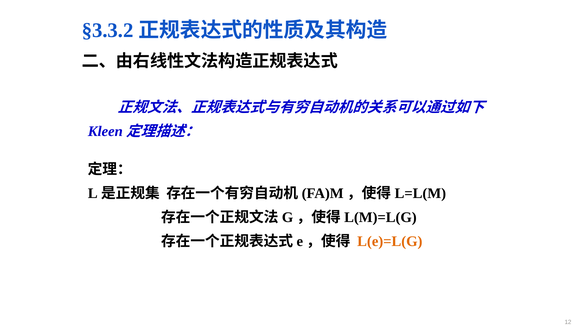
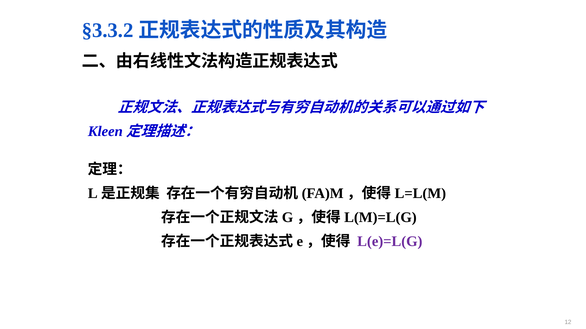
L(e)=L(G colour: orange -> purple
